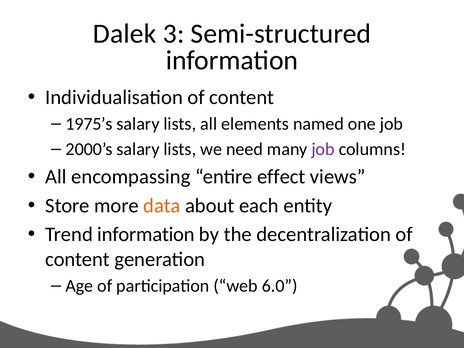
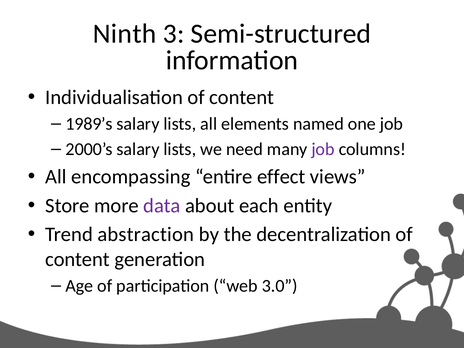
Dalek: Dalek -> Ninth
1975’s: 1975’s -> 1989’s
data colour: orange -> purple
Trend information: information -> abstraction
6.0: 6.0 -> 3.0
